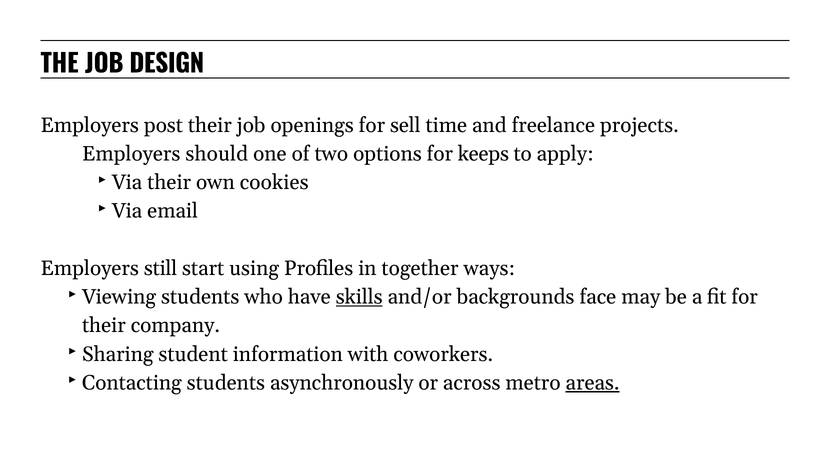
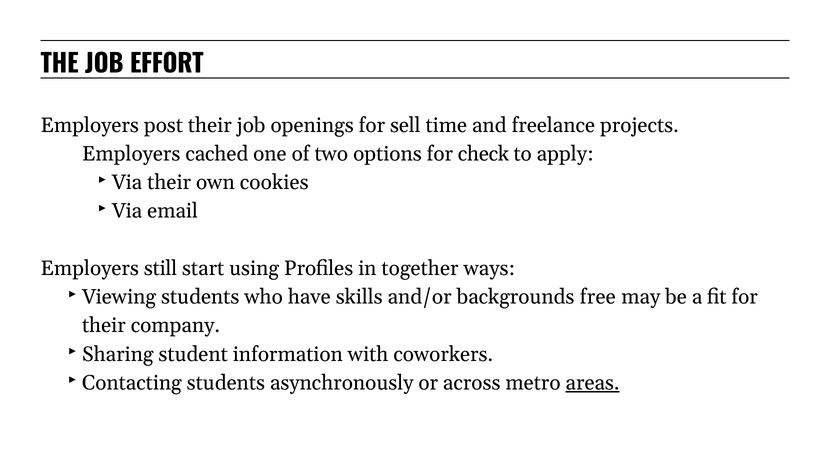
DESIGN: DESIGN -> EFFORT
should: should -> cached
keeps: keeps -> check
skills underline: present -> none
face: face -> free
